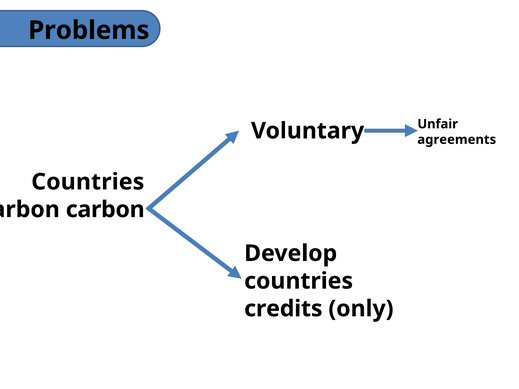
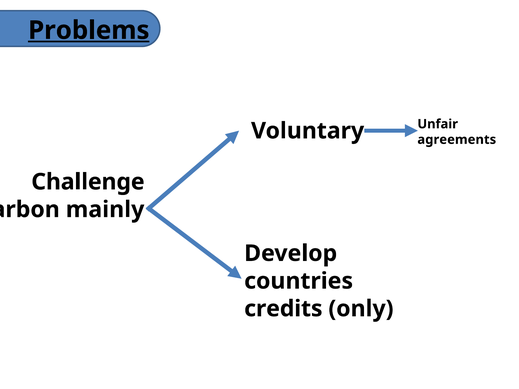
Problems underline: none -> present
Countries at (88, 182): Countries -> Challenge
carbon at (105, 210): carbon -> mainly
